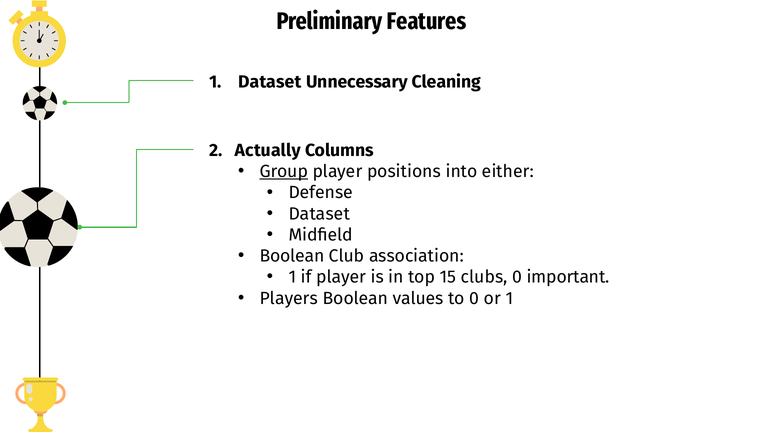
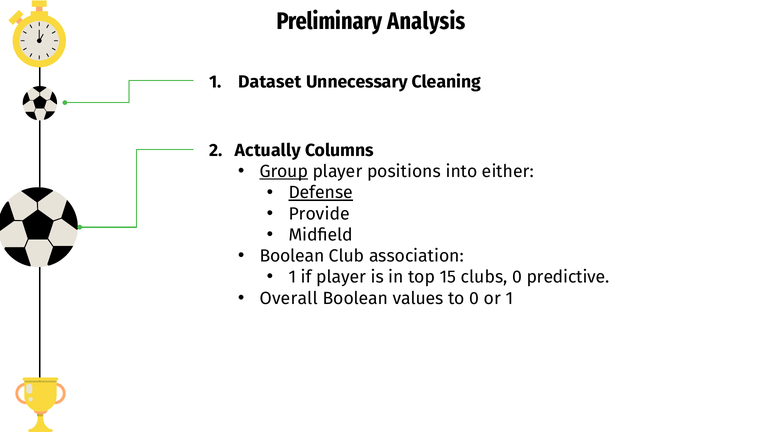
Features: Features -> Analysis
Defense underline: none -> present
Dataset at (319, 214): Dataset -> Provide
important: important -> predictive
Players: Players -> Overall
